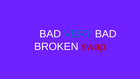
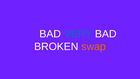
swap colour: red -> orange
